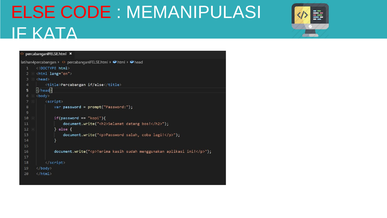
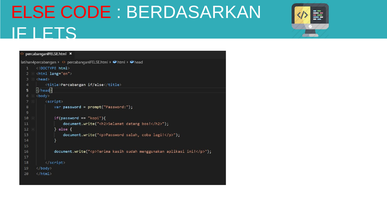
MEMANIPULASI: MEMANIPULASI -> BERDASARKAN
KATA: KATA -> LETS
